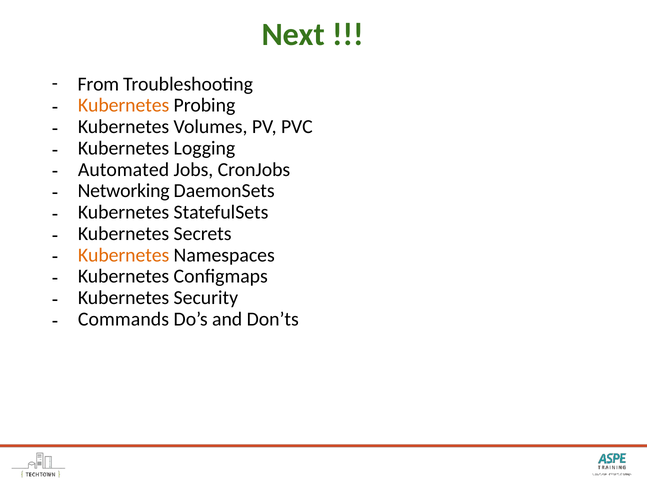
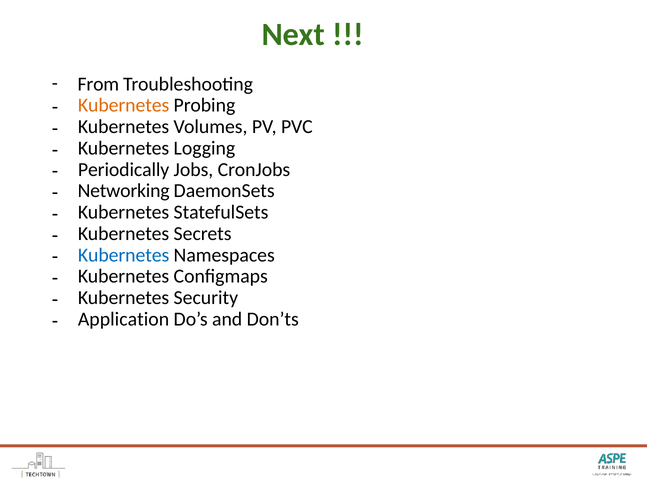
Automated: Automated -> Periodically
Kubernetes at (124, 255) colour: orange -> blue
Commands: Commands -> Application
